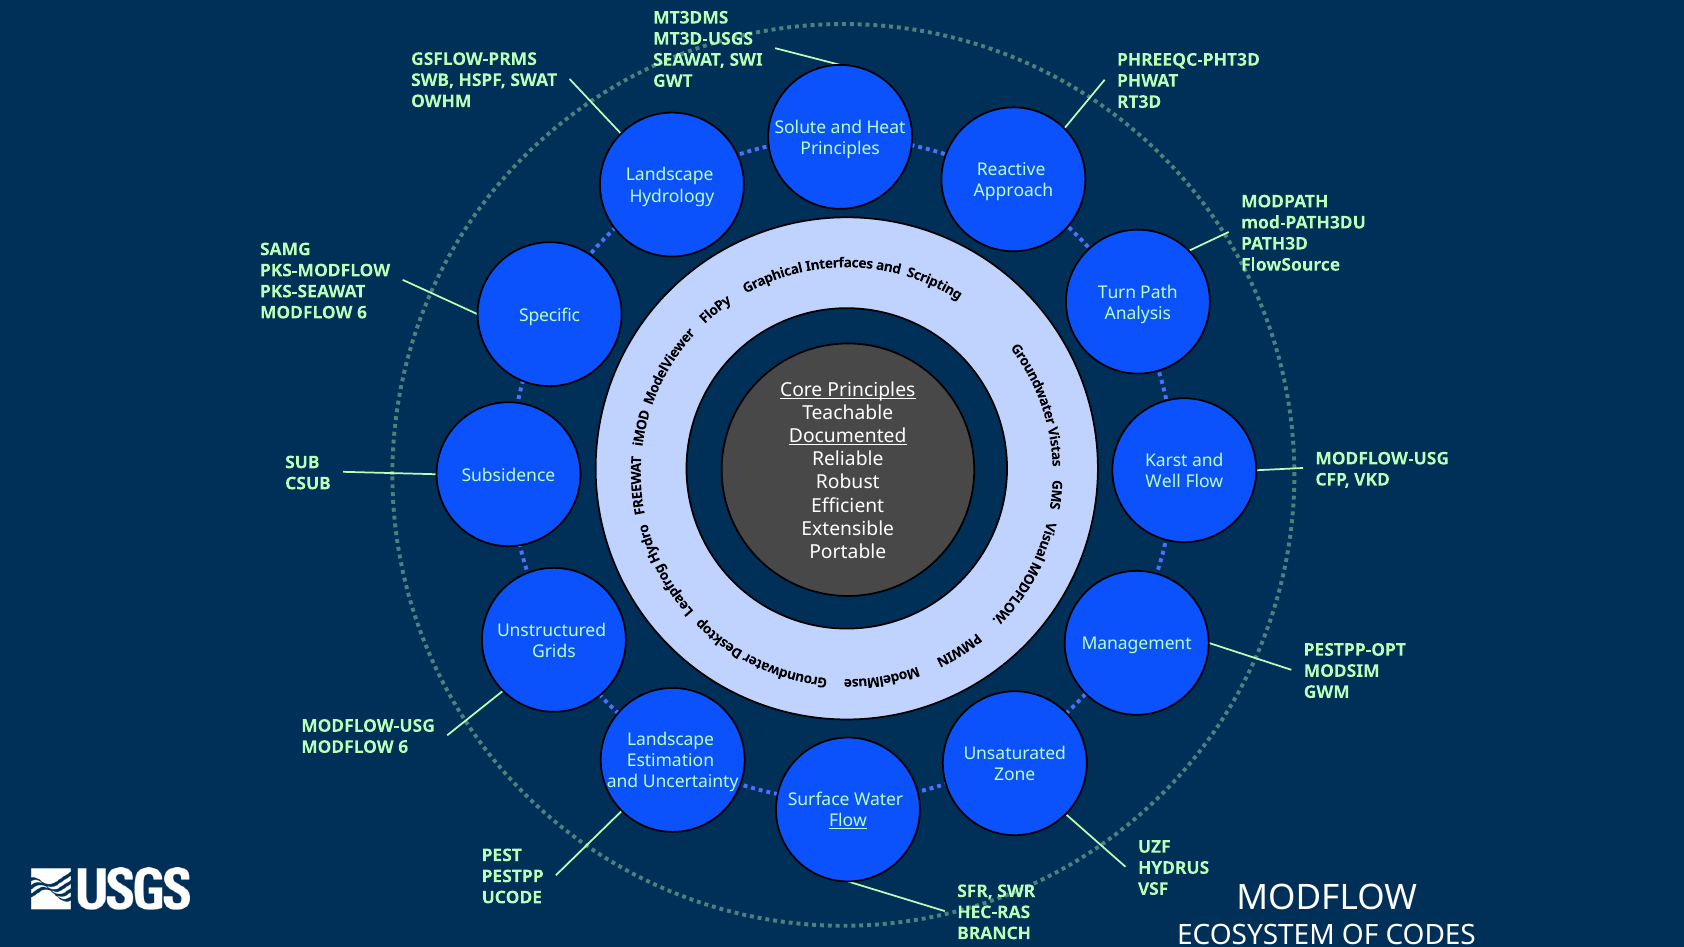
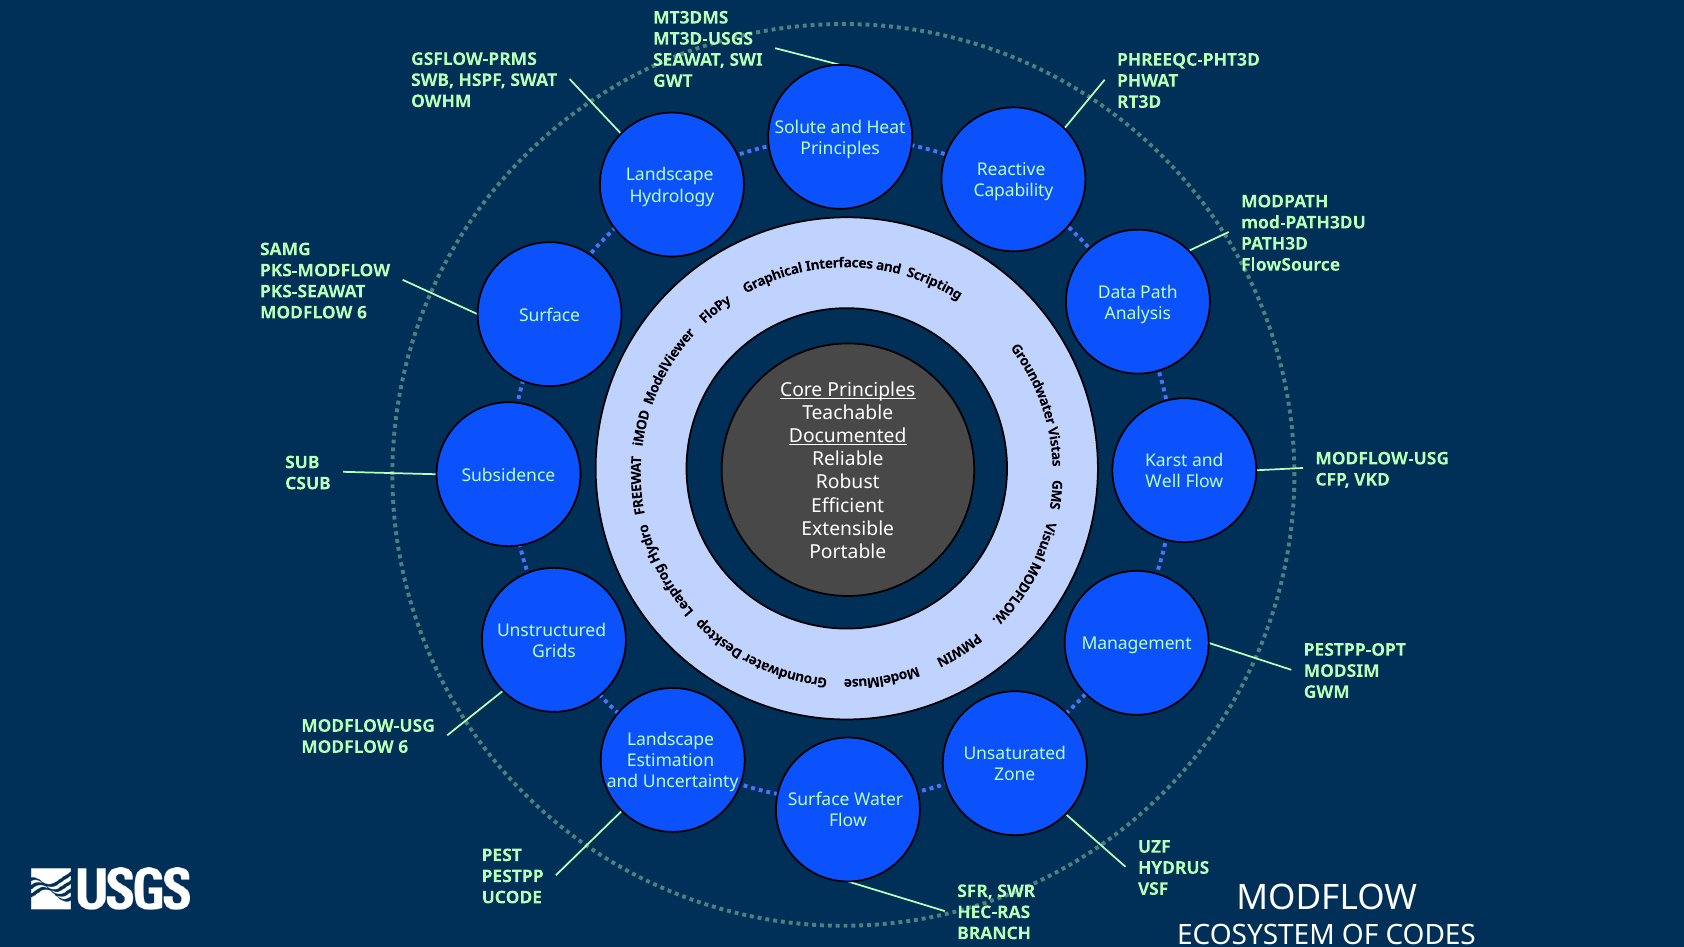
Approach: Approach -> Capability
Turn: Turn -> Data
Specific at (550, 315): Specific -> Surface
Flow at (848, 821) underline: present -> none
